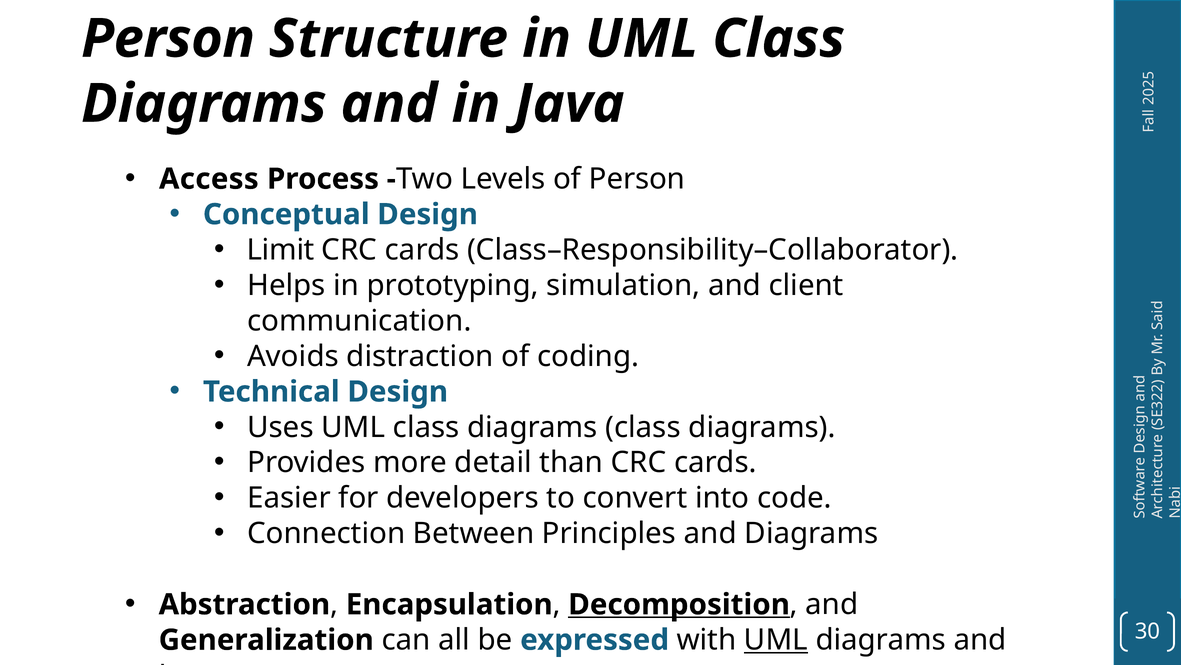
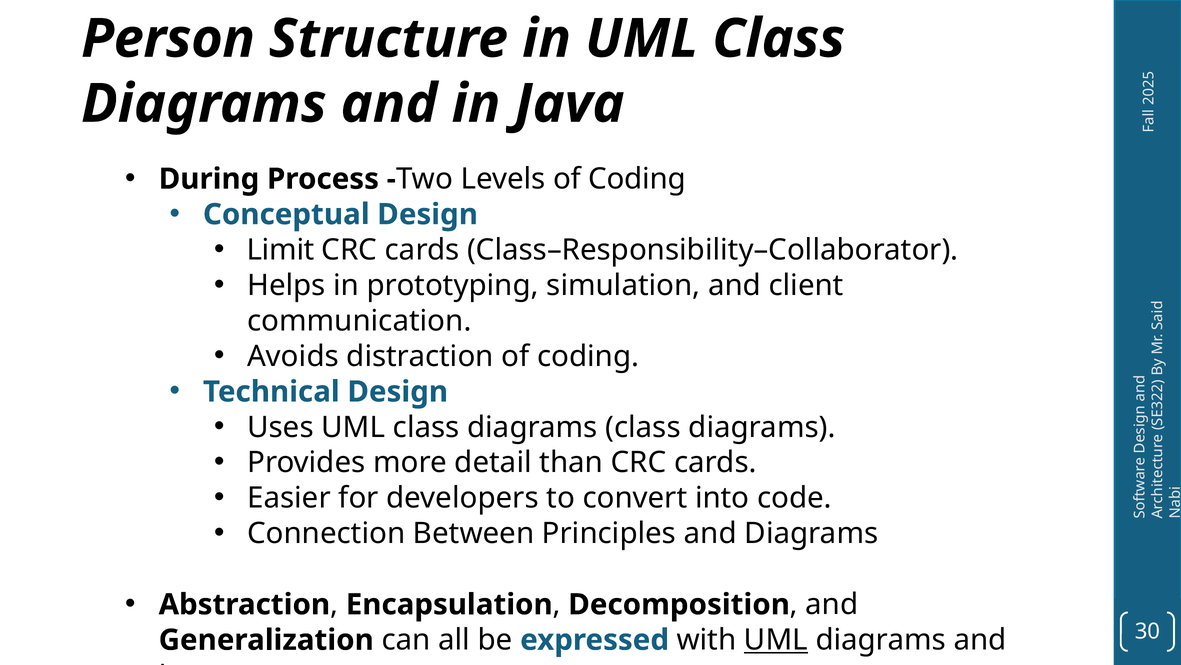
Access: Access -> During
Levels of Person: Person -> Coding
Decomposition underline: present -> none
